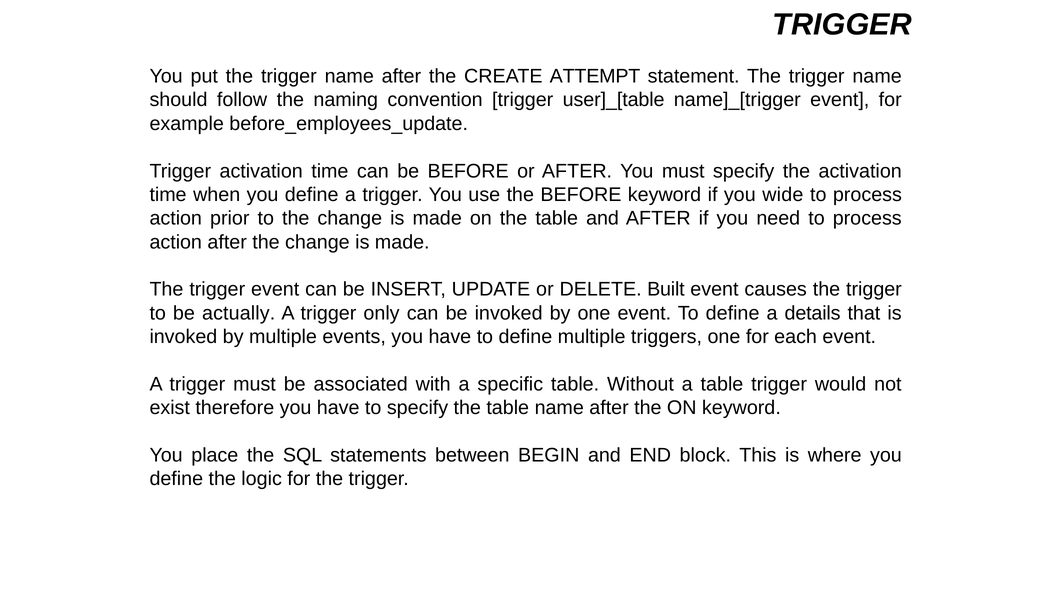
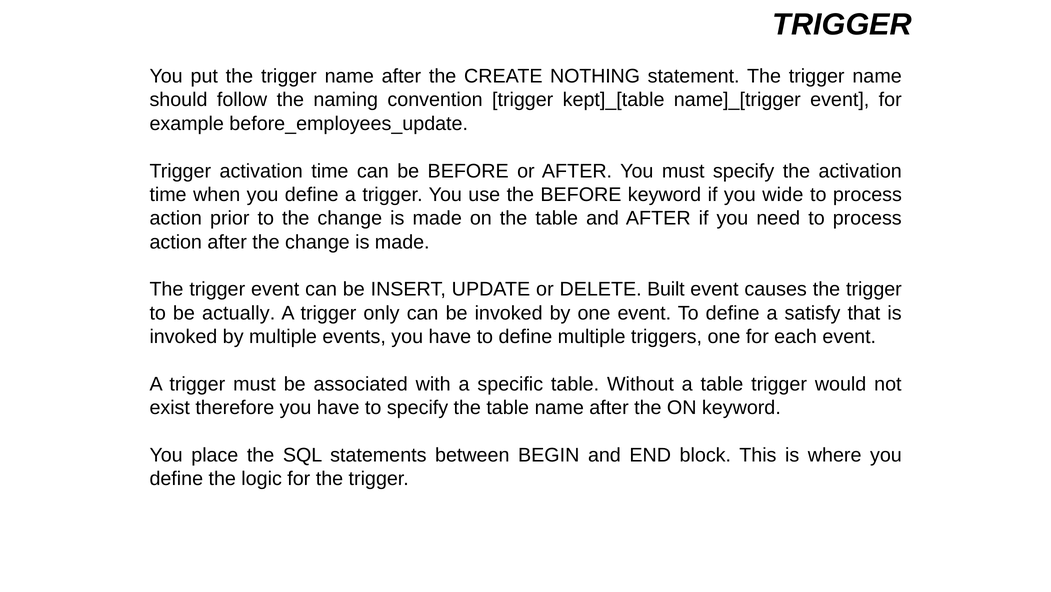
ATTEMPT: ATTEMPT -> NOTHING
user]_[table: user]_[table -> kept]_[table
details: details -> satisfy
